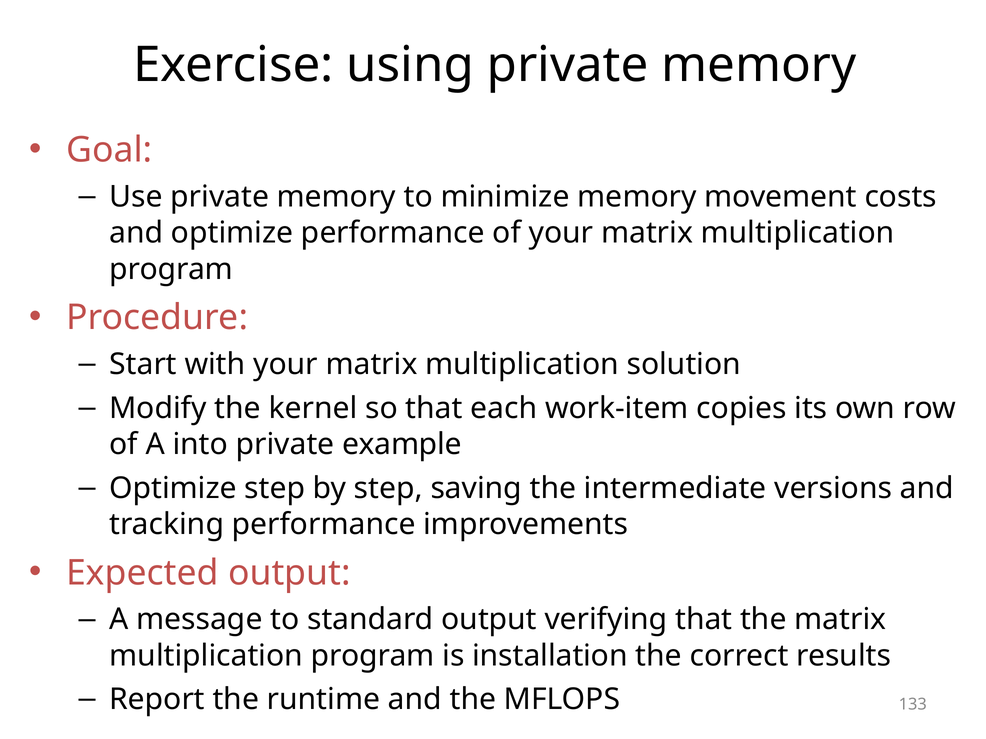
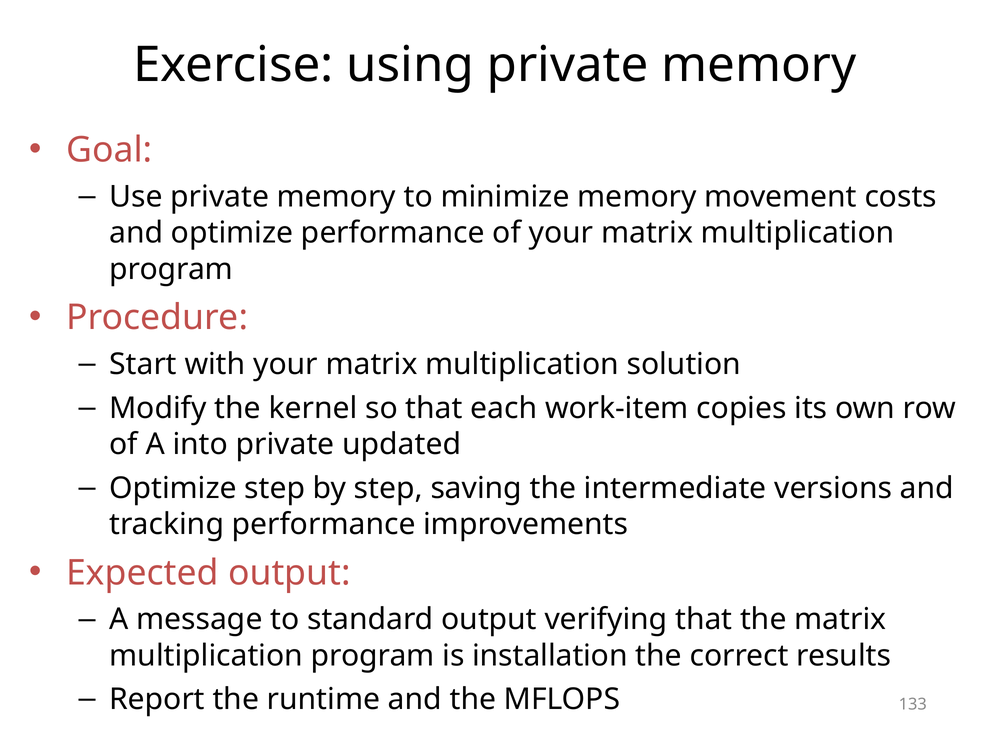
example: example -> updated
